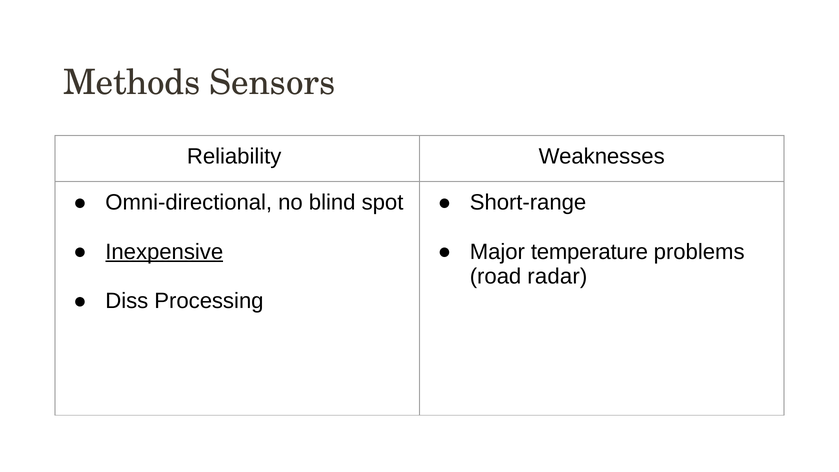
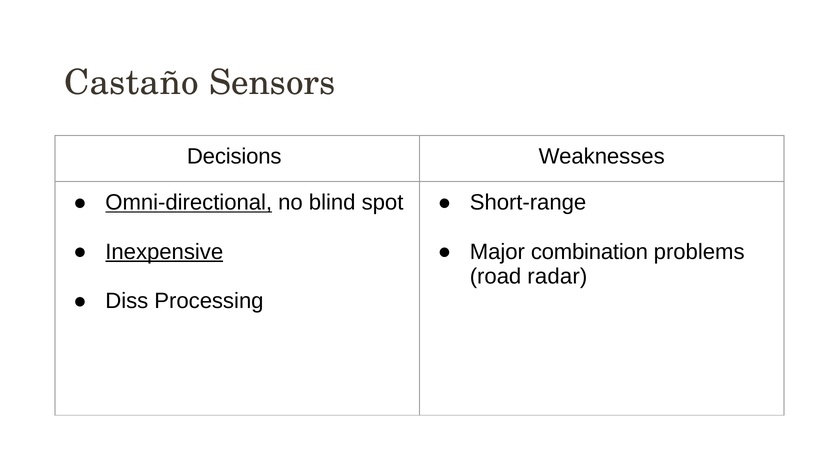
Methods: Methods -> Castaño
Reliability: Reliability -> Decisions
Omni-directional underline: none -> present
temperature: temperature -> combination
